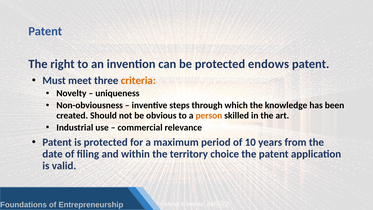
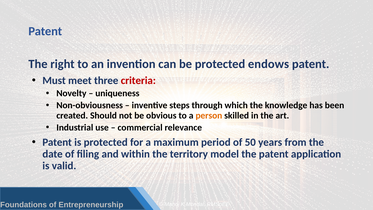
criteria colour: orange -> red
10: 10 -> 50
choice: choice -> model
